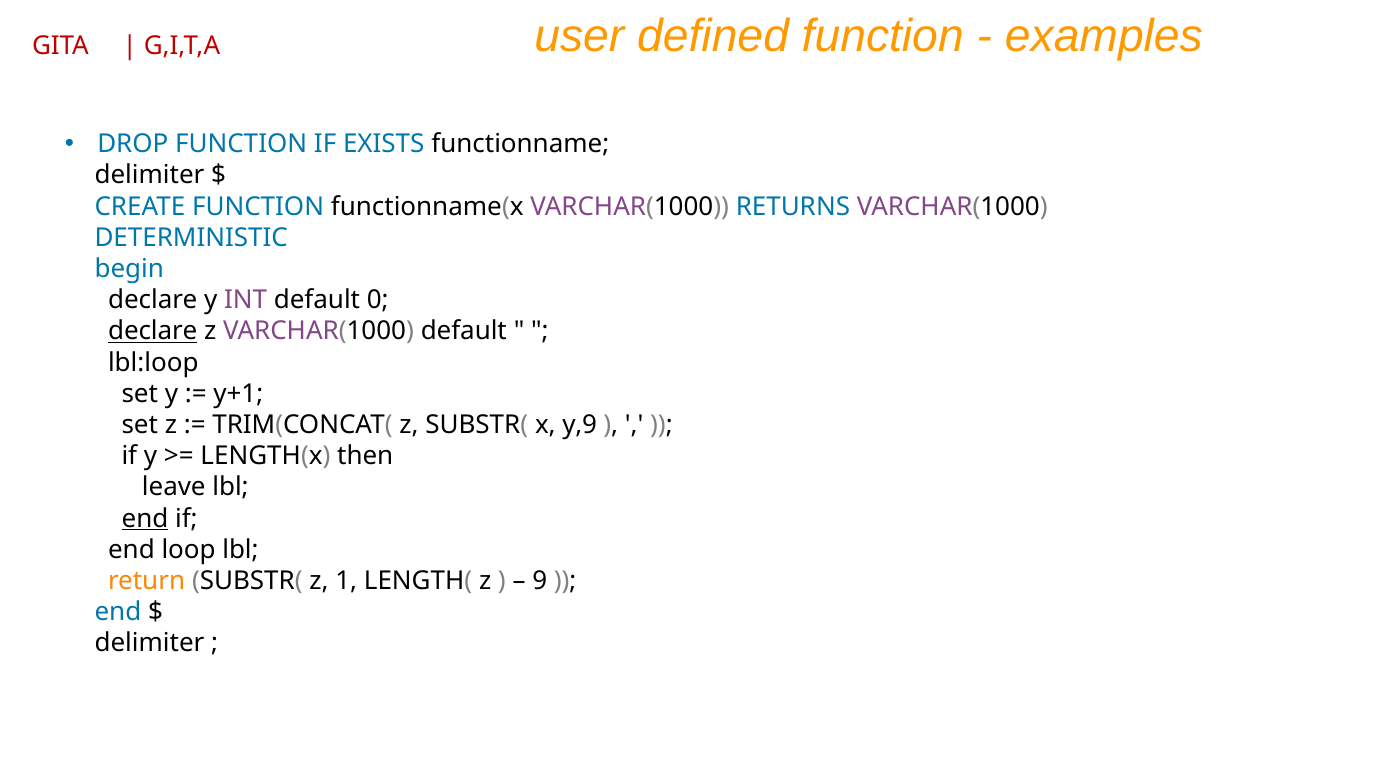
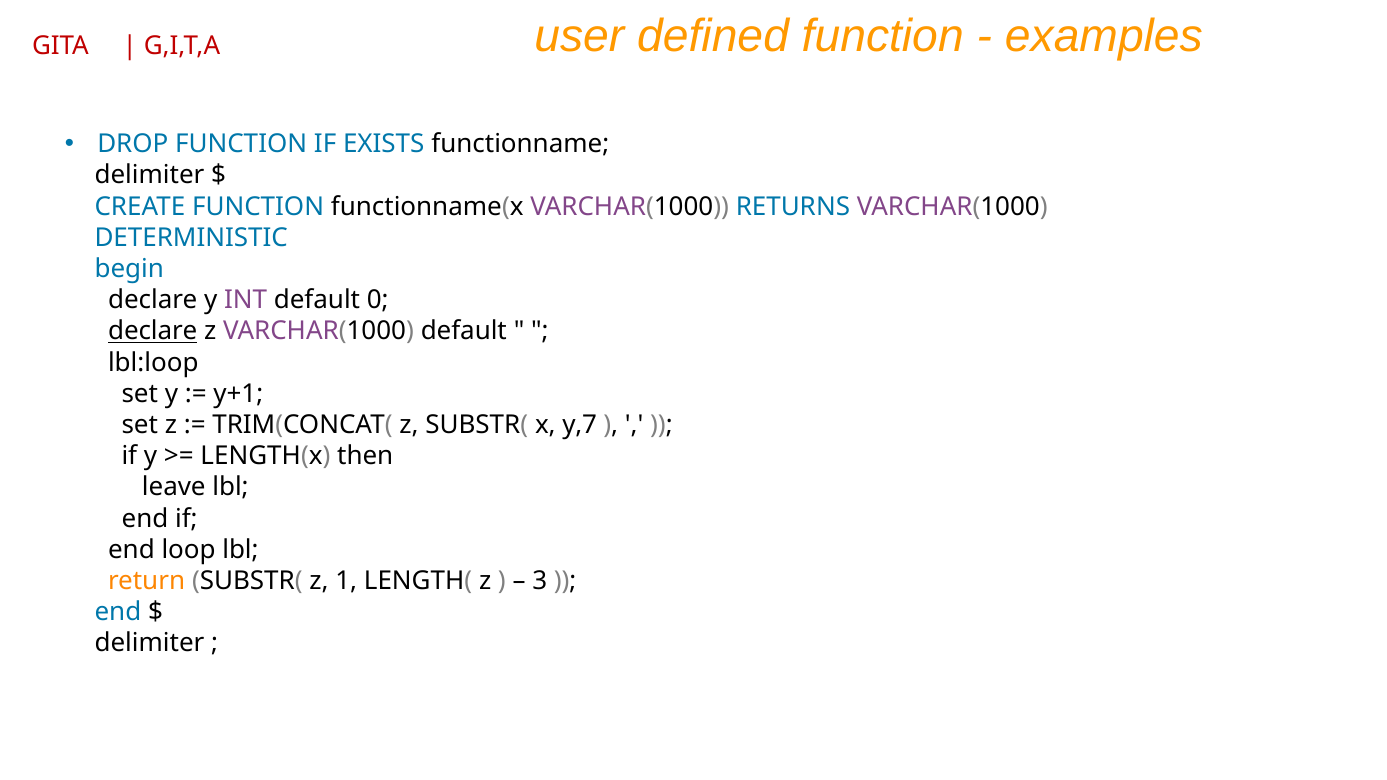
y,9: y,9 -> y,7
end at (145, 519) underline: present -> none
9: 9 -> 3
